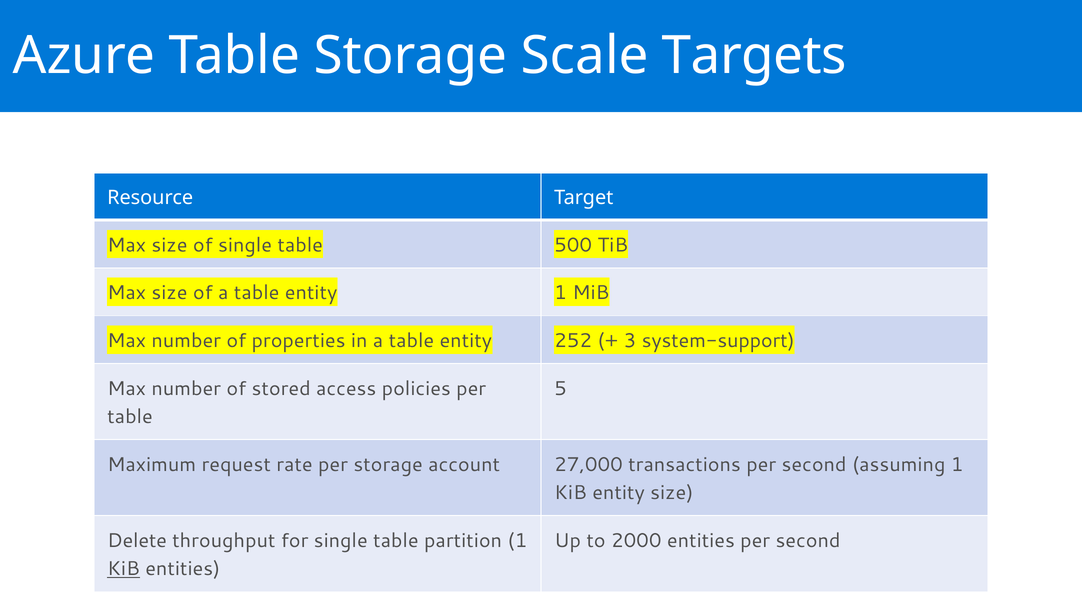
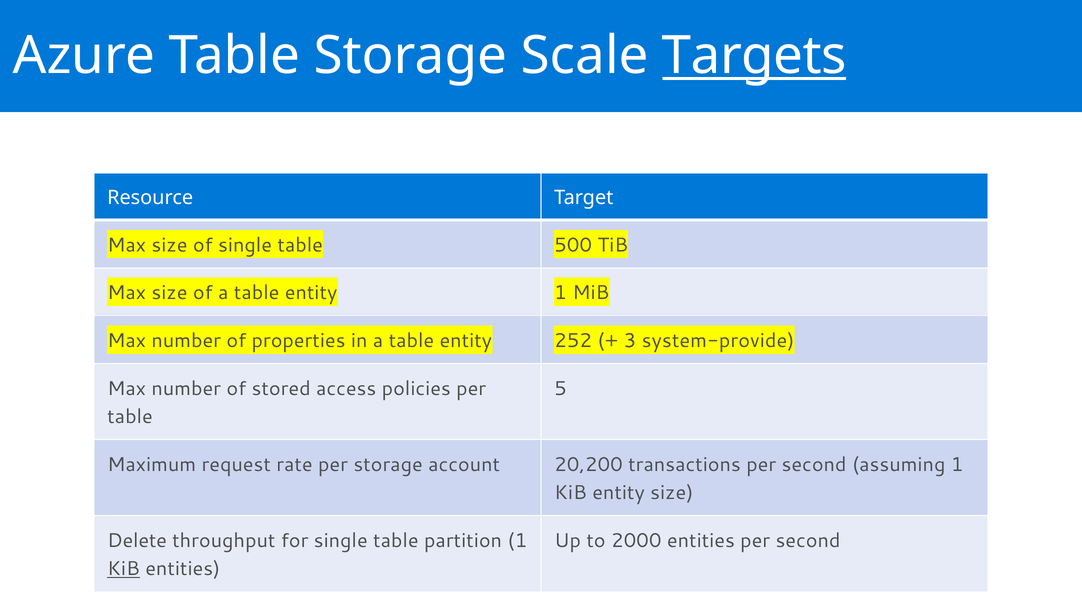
Targets underline: none -> present
system-support: system-support -> system-provide
27,000: 27,000 -> 20,200
